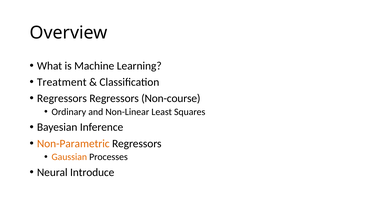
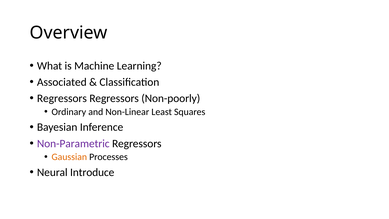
Treatment: Treatment -> Associated
Non-course: Non-course -> Non-poorly
Non-Parametric colour: orange -> purple
